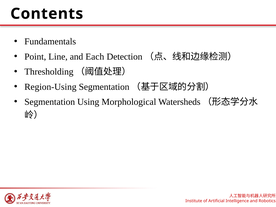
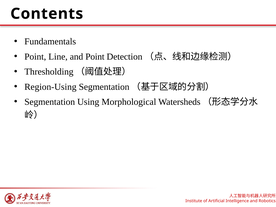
and Each: Each -> Point
